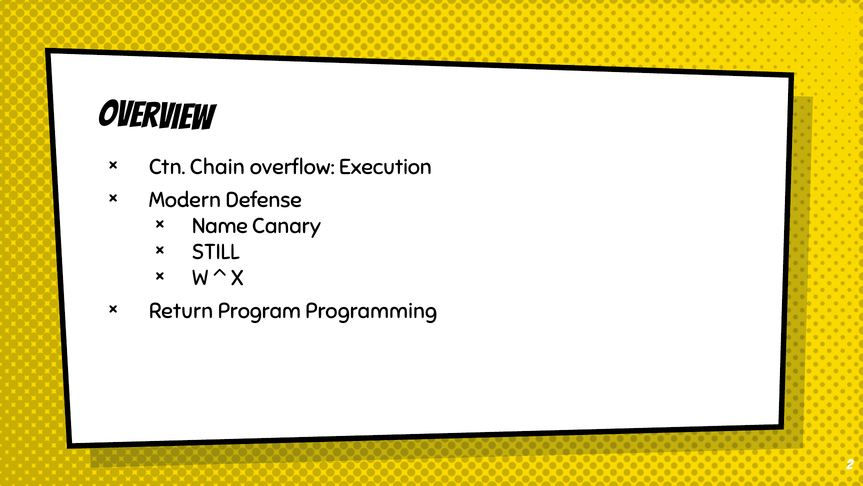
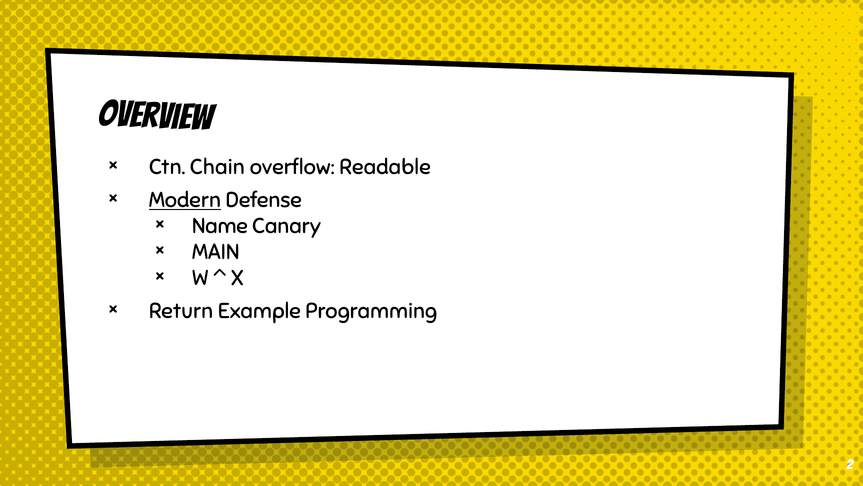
Execution: Execution -> Readable
Modern underline: none -> present
STILL: STILL -> MAIN
Program: Program -> Example
